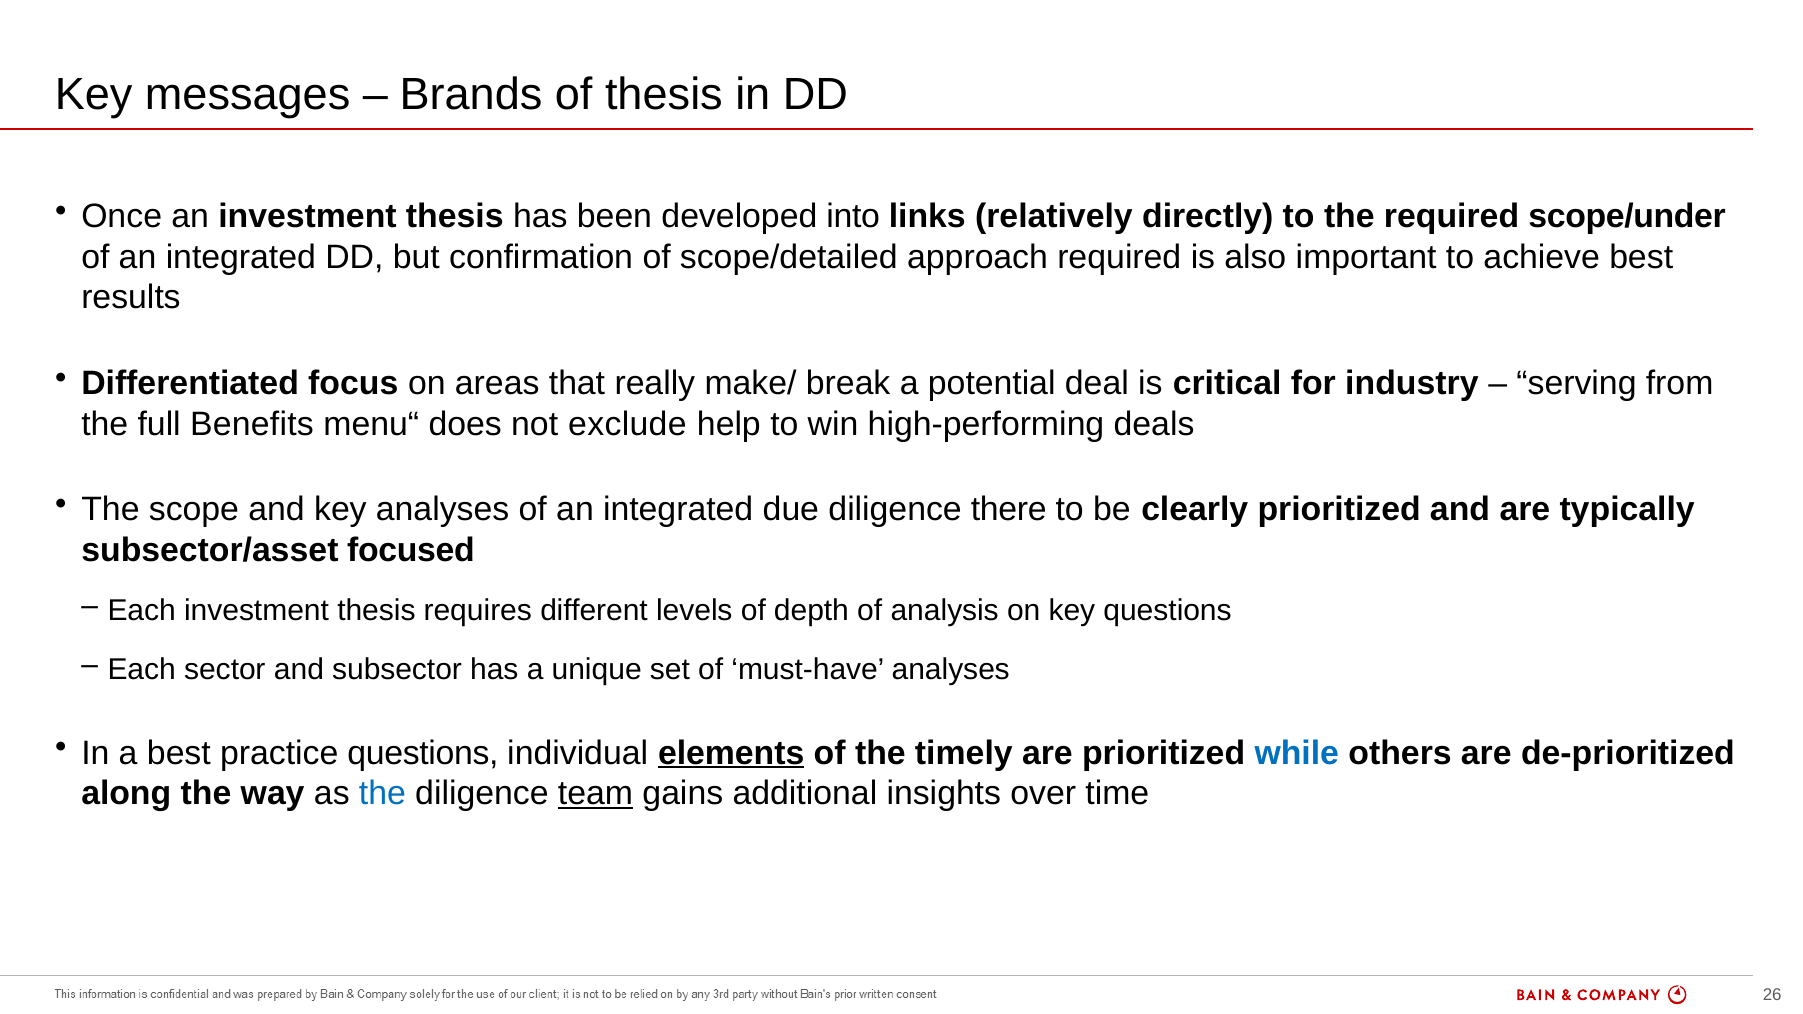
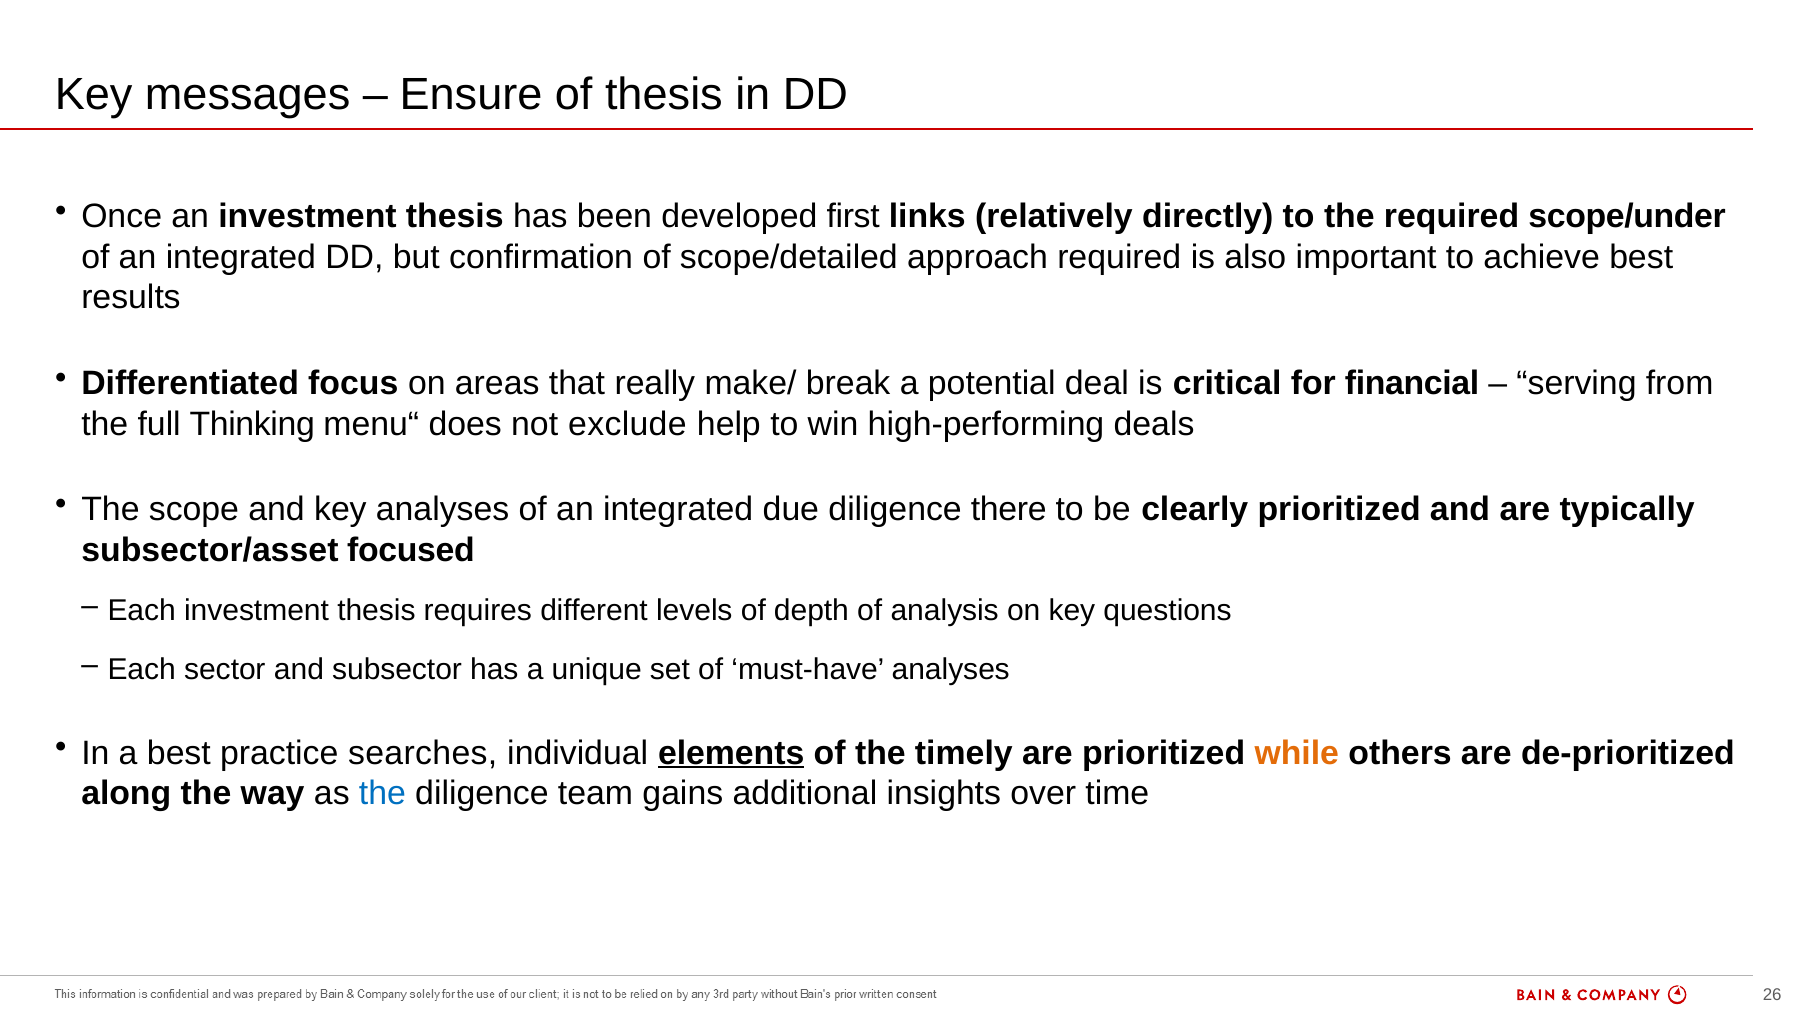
Brands: Brands -> Ensure
into: into -> first
industry: industry -> financial
Benefits: Benefits -> Thinking
practice questions: questions -> searches
while colour: blue -> orange
team underline: present -> none
